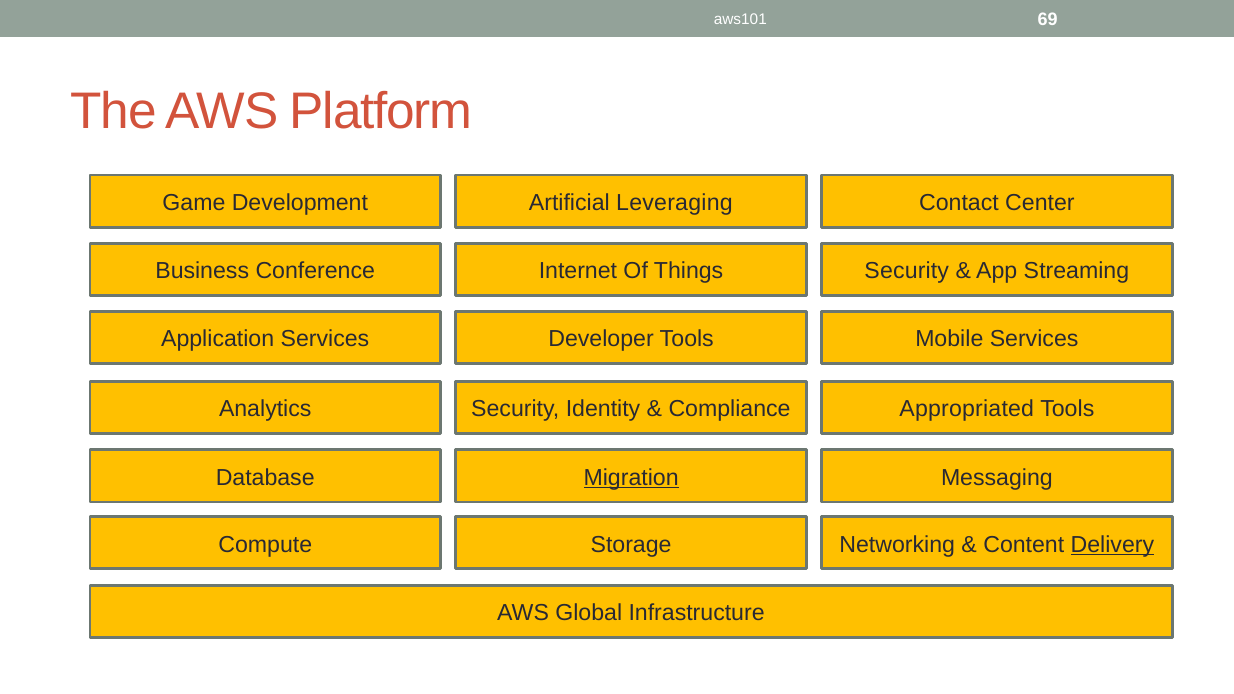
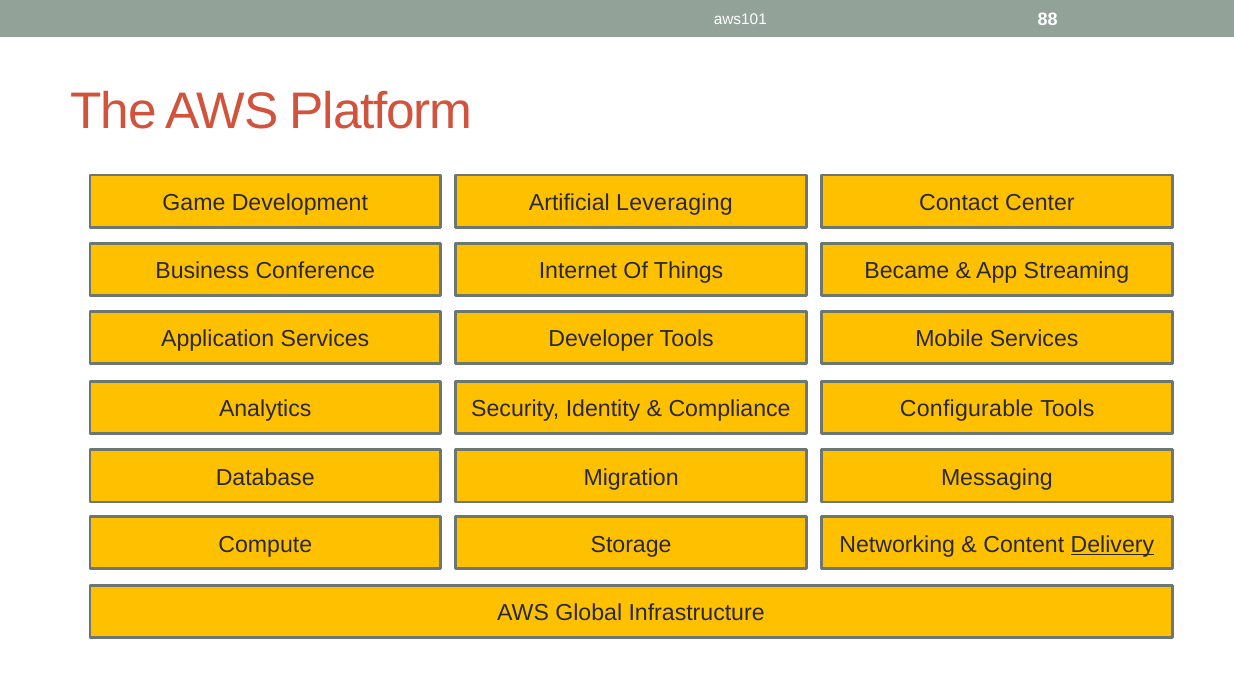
69: 69 -> 88
Things Security: Security -> Became
Appropriated: Appropriated -> Configurable
Migration underline: present -> none
